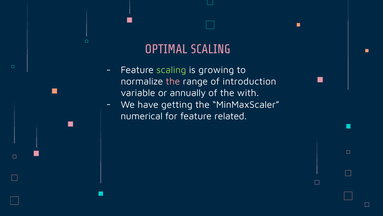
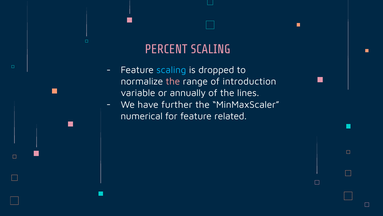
OPTIMAL: OPTIMAL -> PERCENT
scaling at (171, 70) colour: light green -> light blue
growing: growing -> dropped
with: with -> lines
getting: getting -> further
